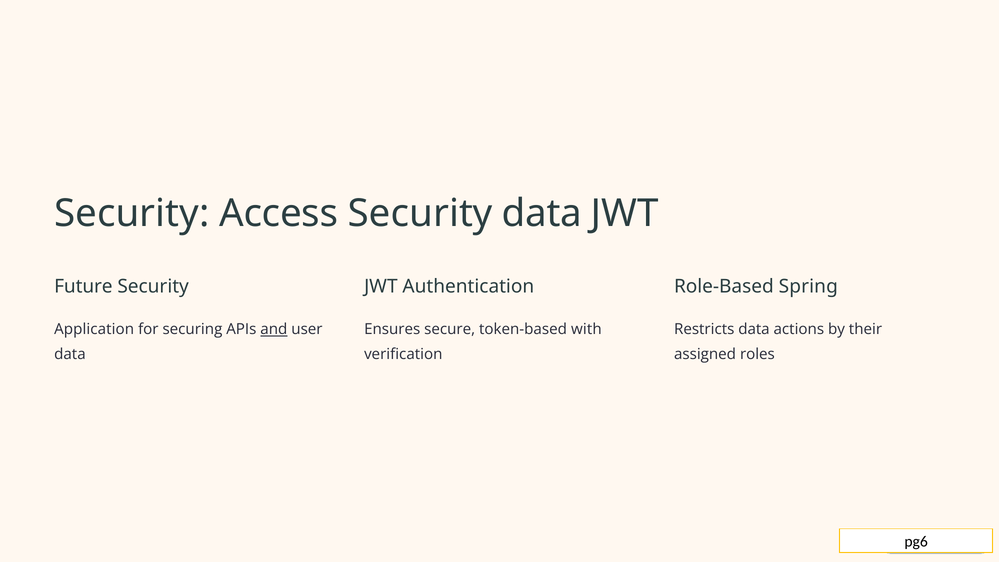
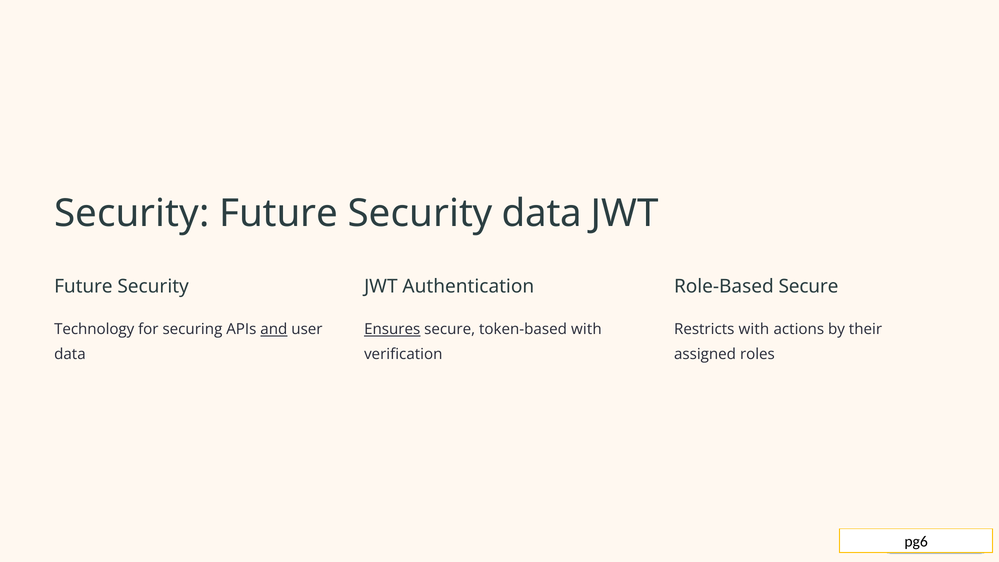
Security Access: Access -> Future
Role-Based Spring: Spring -> Secure
Application: Application -> Technology
Ensures underline: none -> present
Restricts data: data -> with
